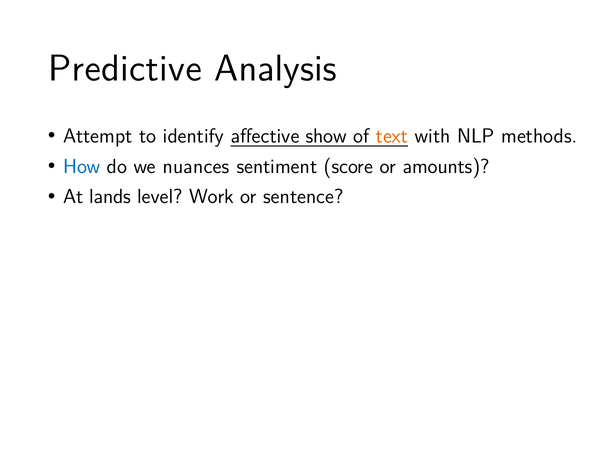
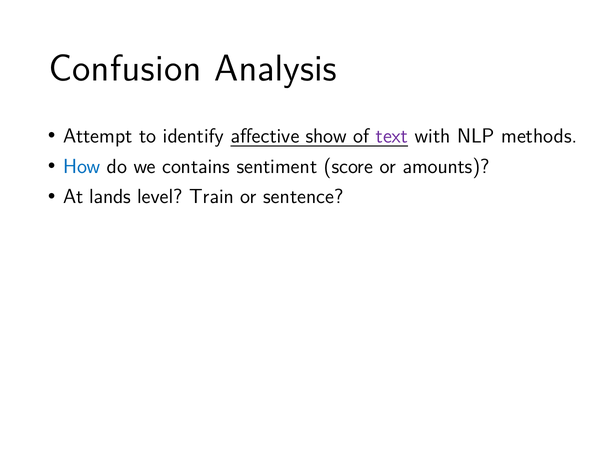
Predictive: Predictive -> Confusion
text colour: orange -> purple
nuances: nuances -> contains
Work: Work -> Train
